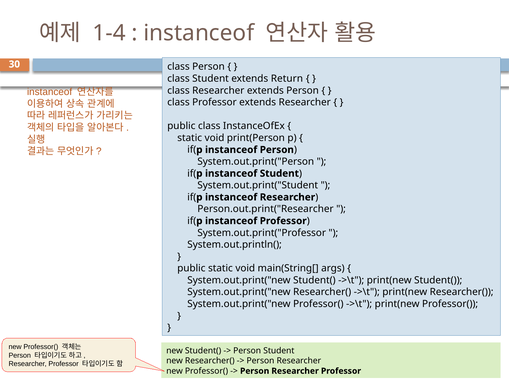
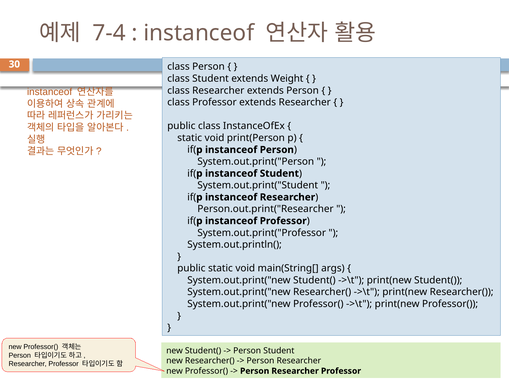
1-4: 1-4 -> 7-4
Return: Return -> Weight
